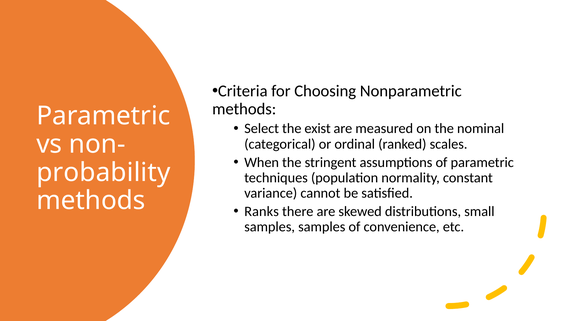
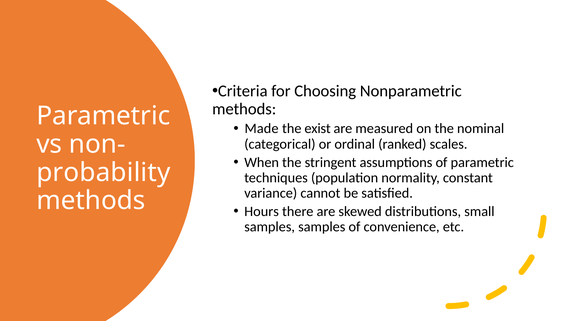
Select: Select -> Made
Ranks: Ranks -> Hours
